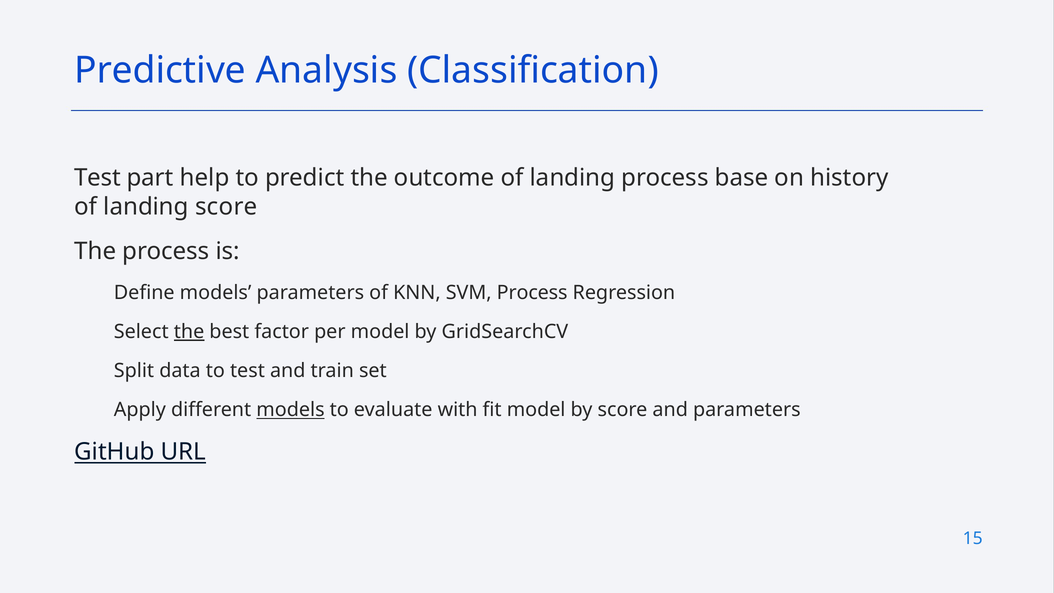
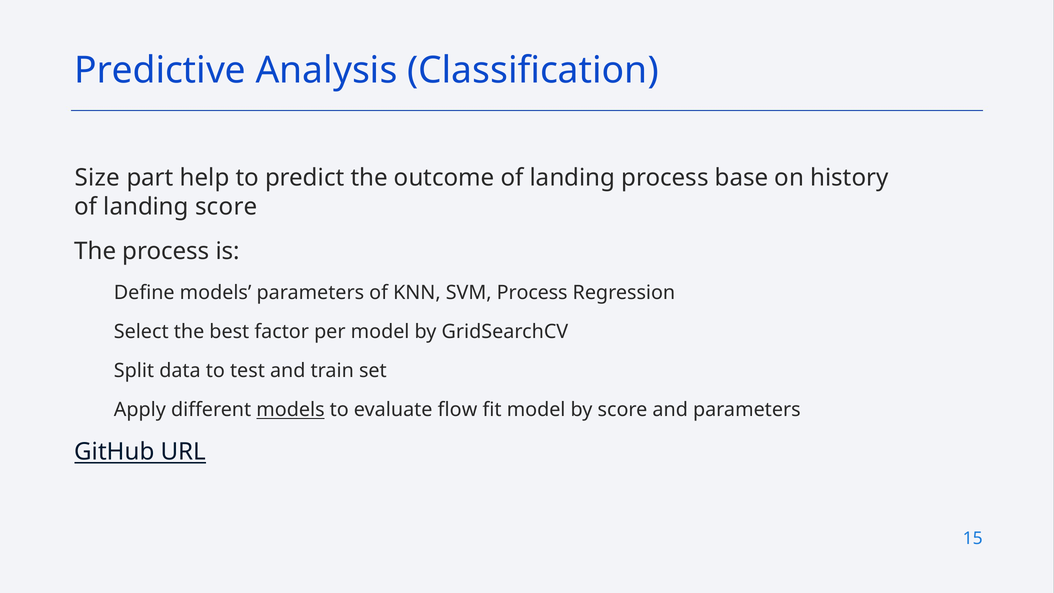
Test at (97, 178): Test -> Size
the at (189, 332) underline: present -> none
with: with -> flow
